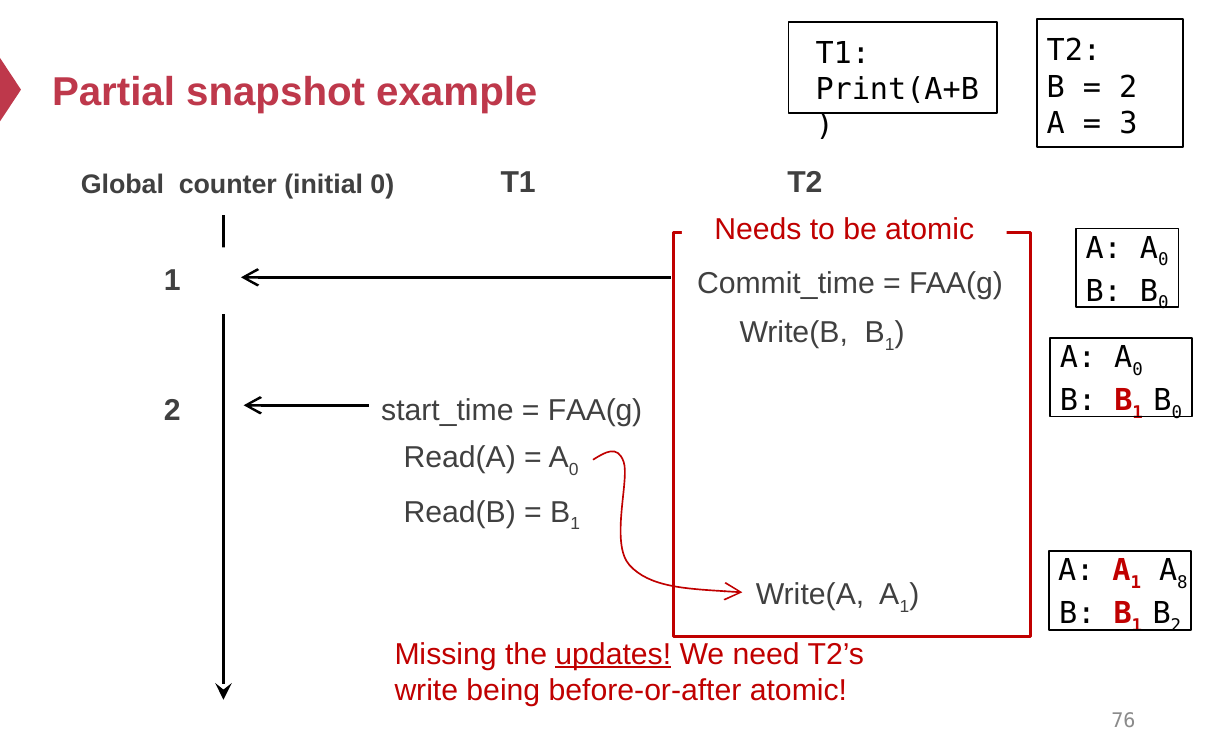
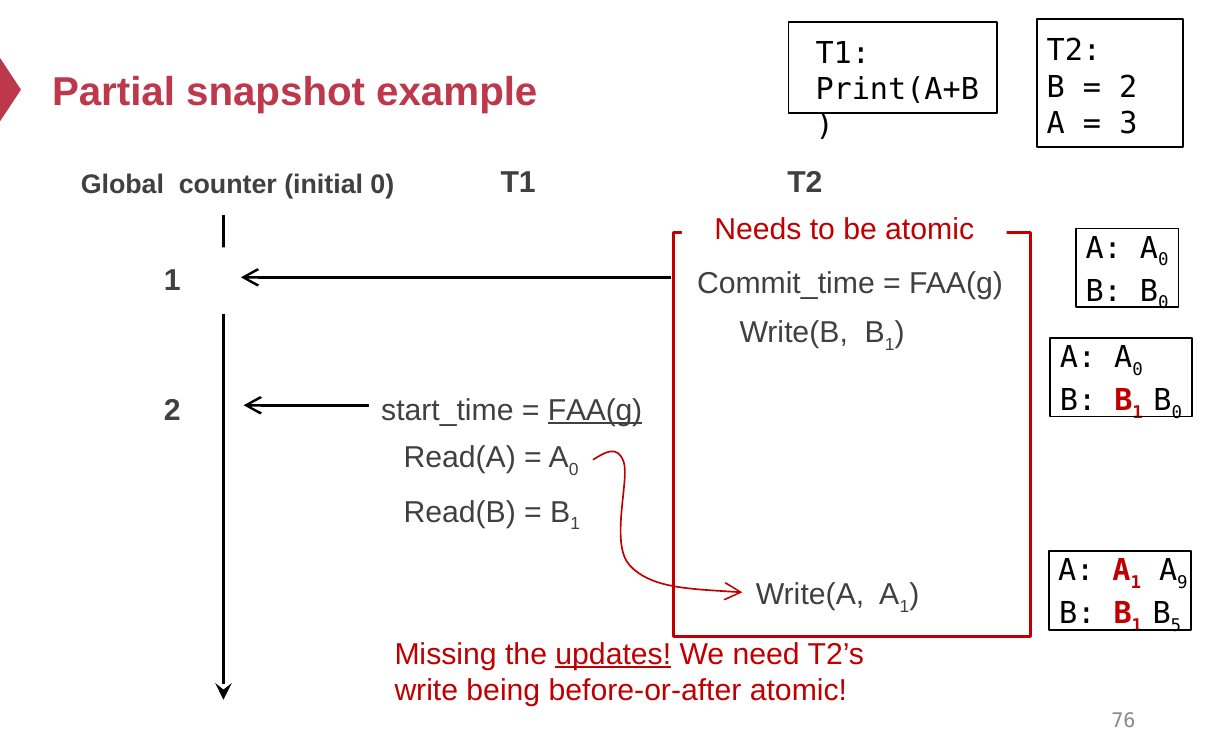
FAA(g at (595, 410) underline: none -> present
8: 8 -> 9
B 2: 2 -> 5
